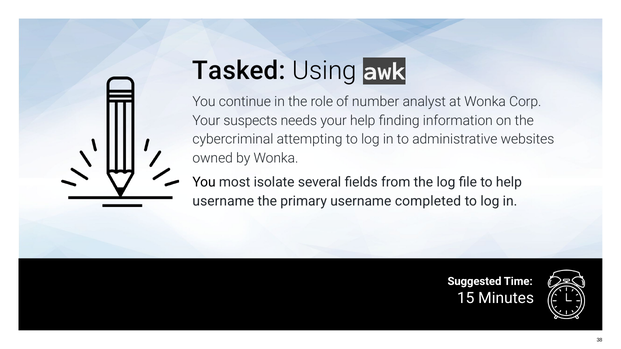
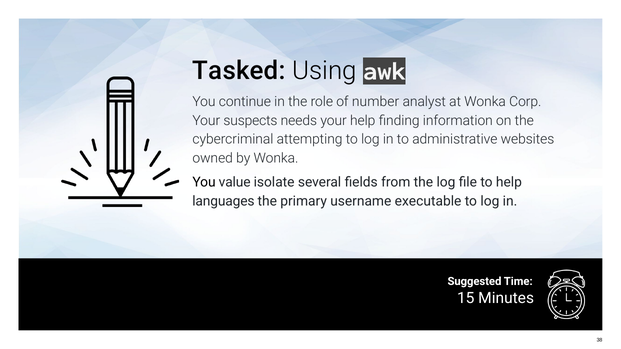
most: most -> value
username at (223, 201): username -> languages
completed: completed -> executable
